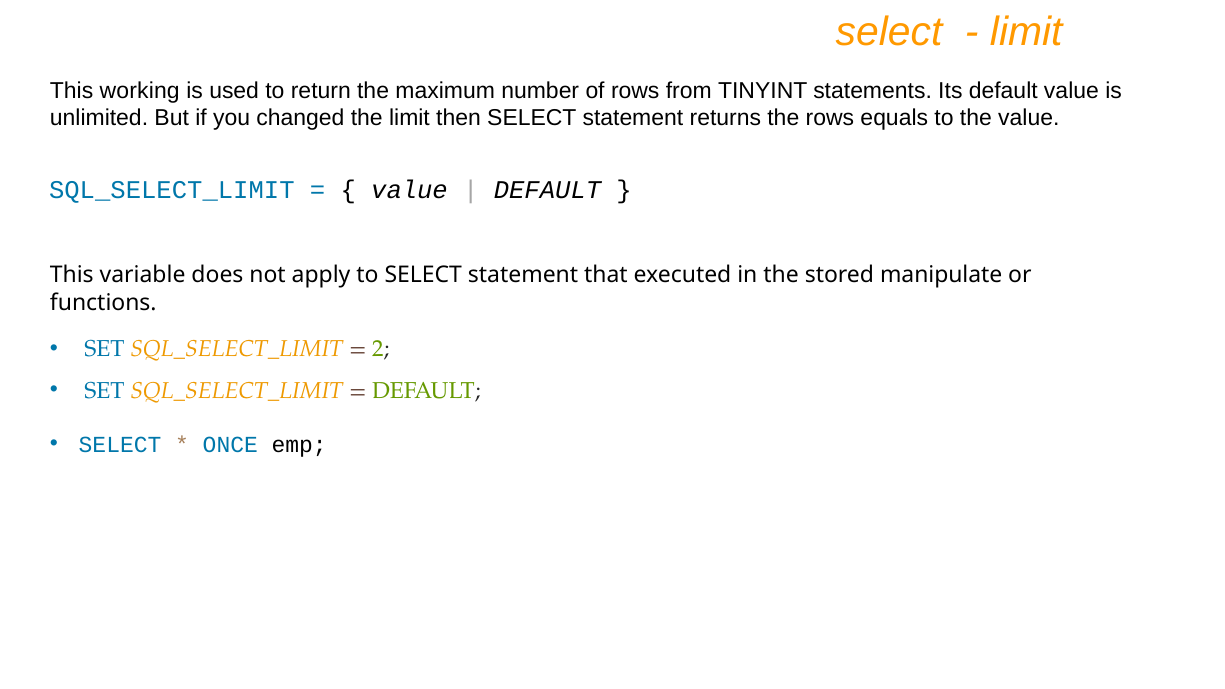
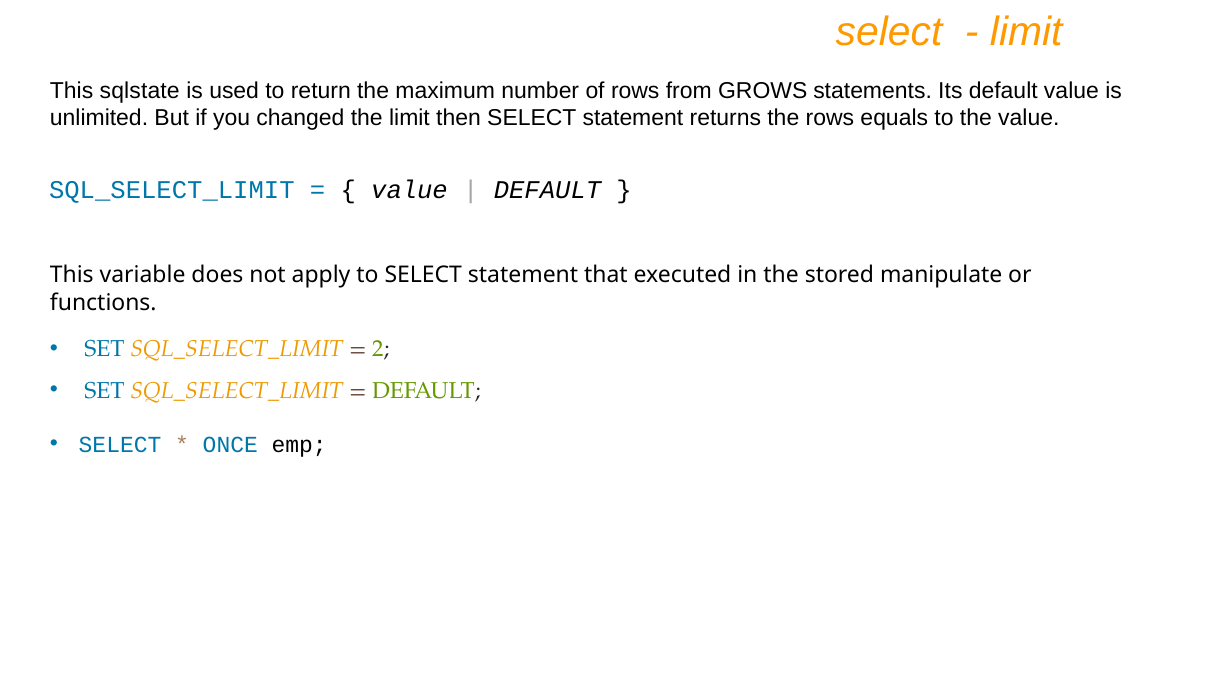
working: working -> sqlstate
TINYINT: TINYINT -> GROWS
